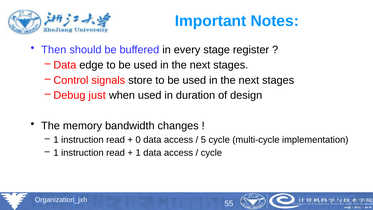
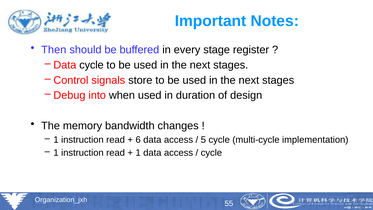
Data edge: edge -> cycle
just: just -> into
0: 0 -> 6
